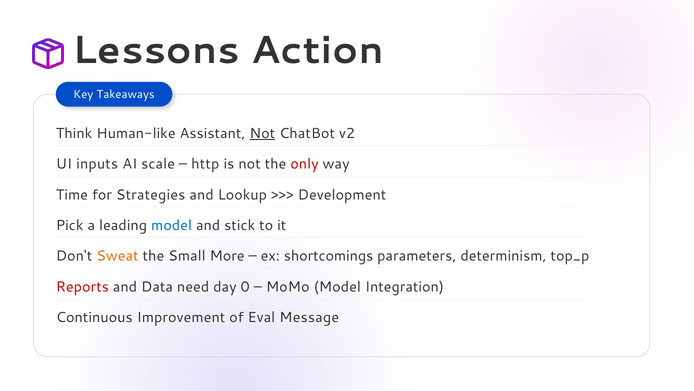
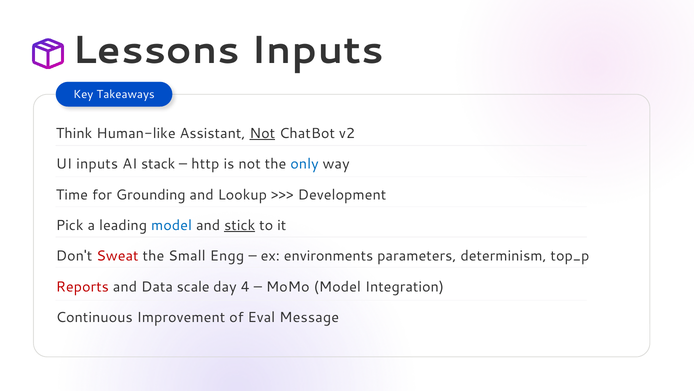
Action at (317, 50): Action -> Inputs
scale: scale -> stack
only colour: red -> blue
Strategies: Strategies -> Grounding
stick underline: none -> present
Sweat colour: orange -> red
More: More -> Engg
shortcomings: shortcomings -> environments
need: need -> scale
0: 0 -> 4
